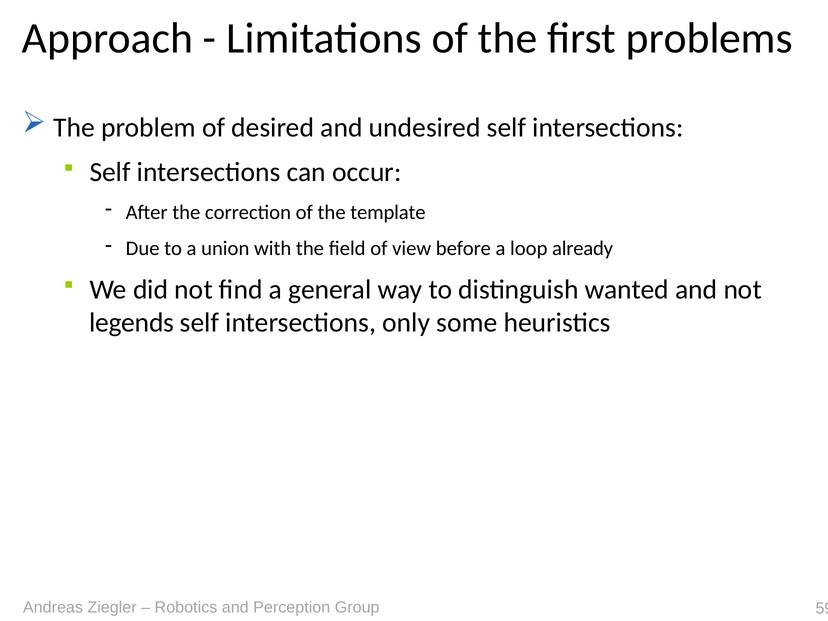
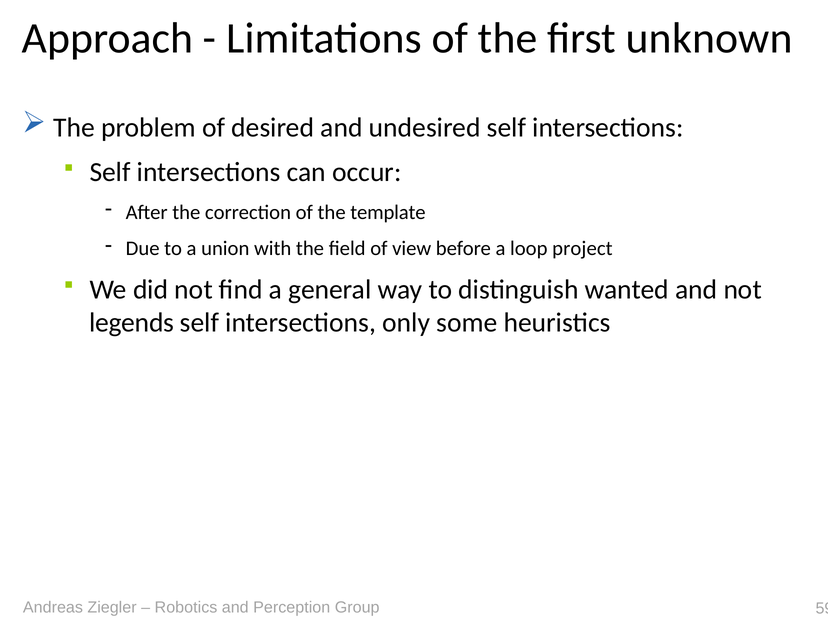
problems: problems -> unknown
already: already -> project
